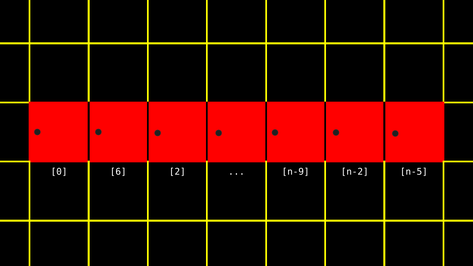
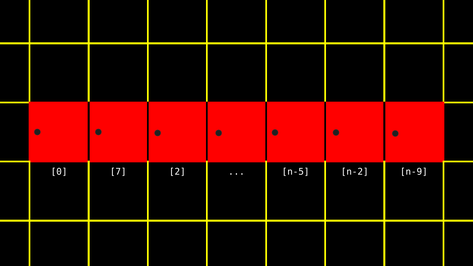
6: 6 -> 7
n-9: n-9 -> n-5
n-5: n-5 -> n-9
